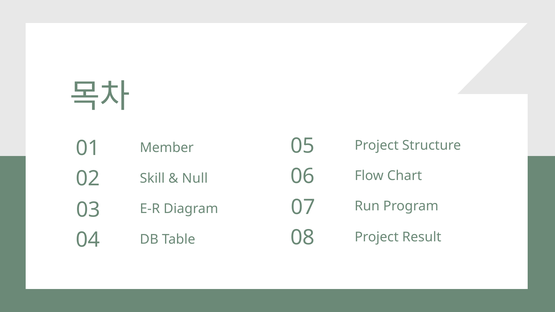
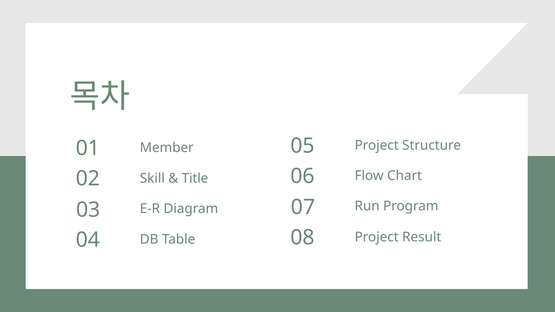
Null: Null -> Title
